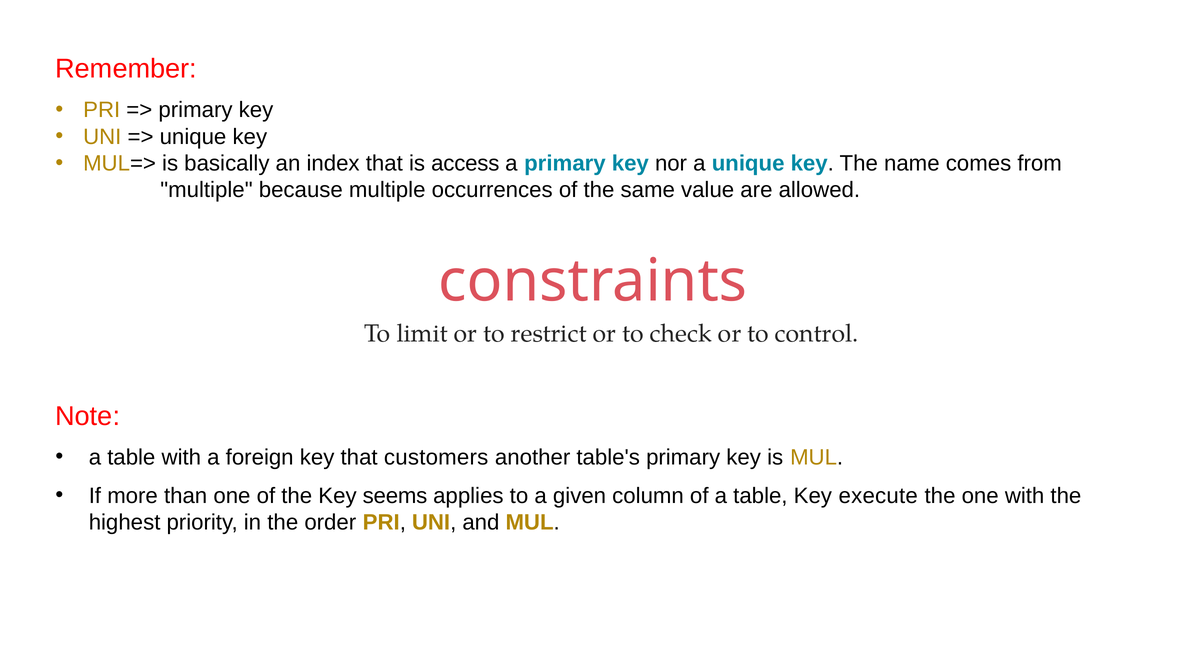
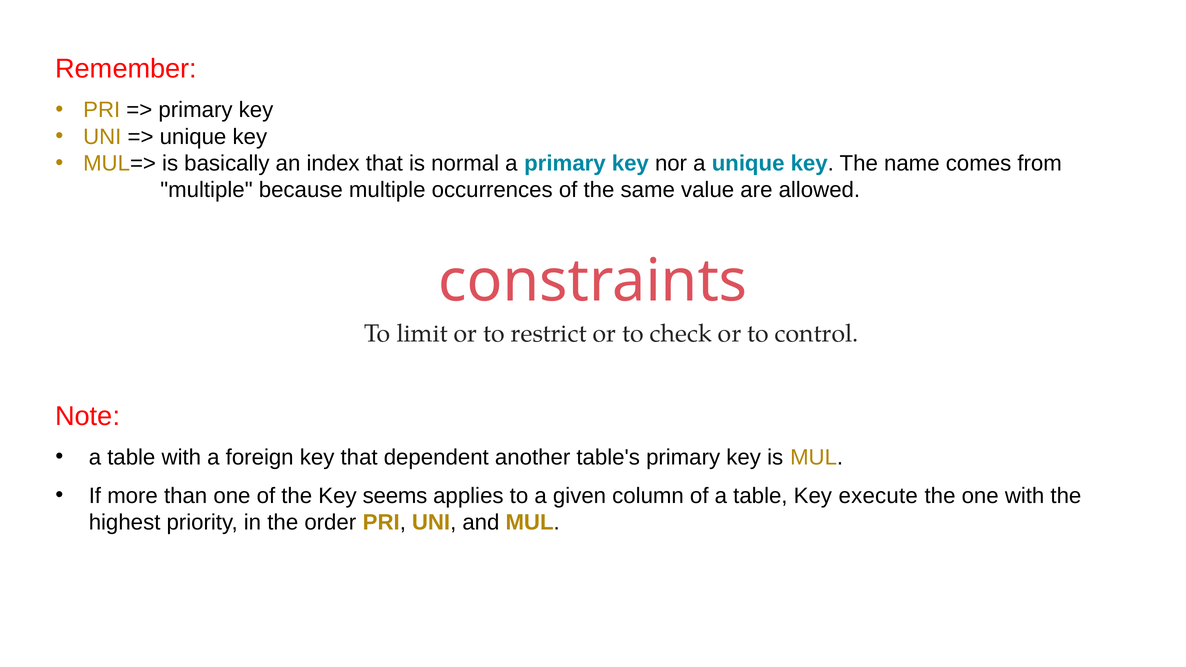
access: access -> normal
customers: customers -> dependent
